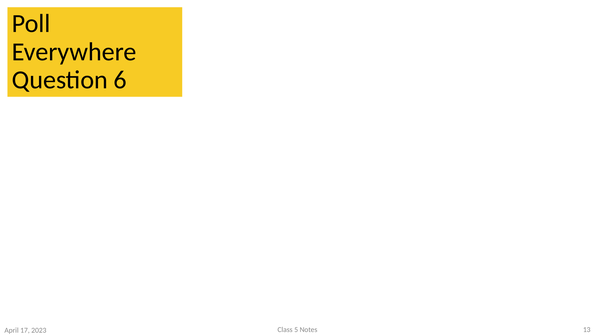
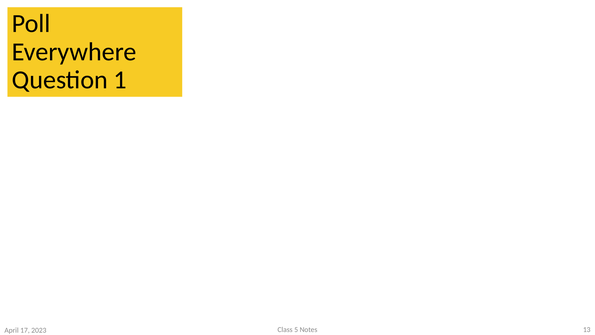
6: 6 -> 1
